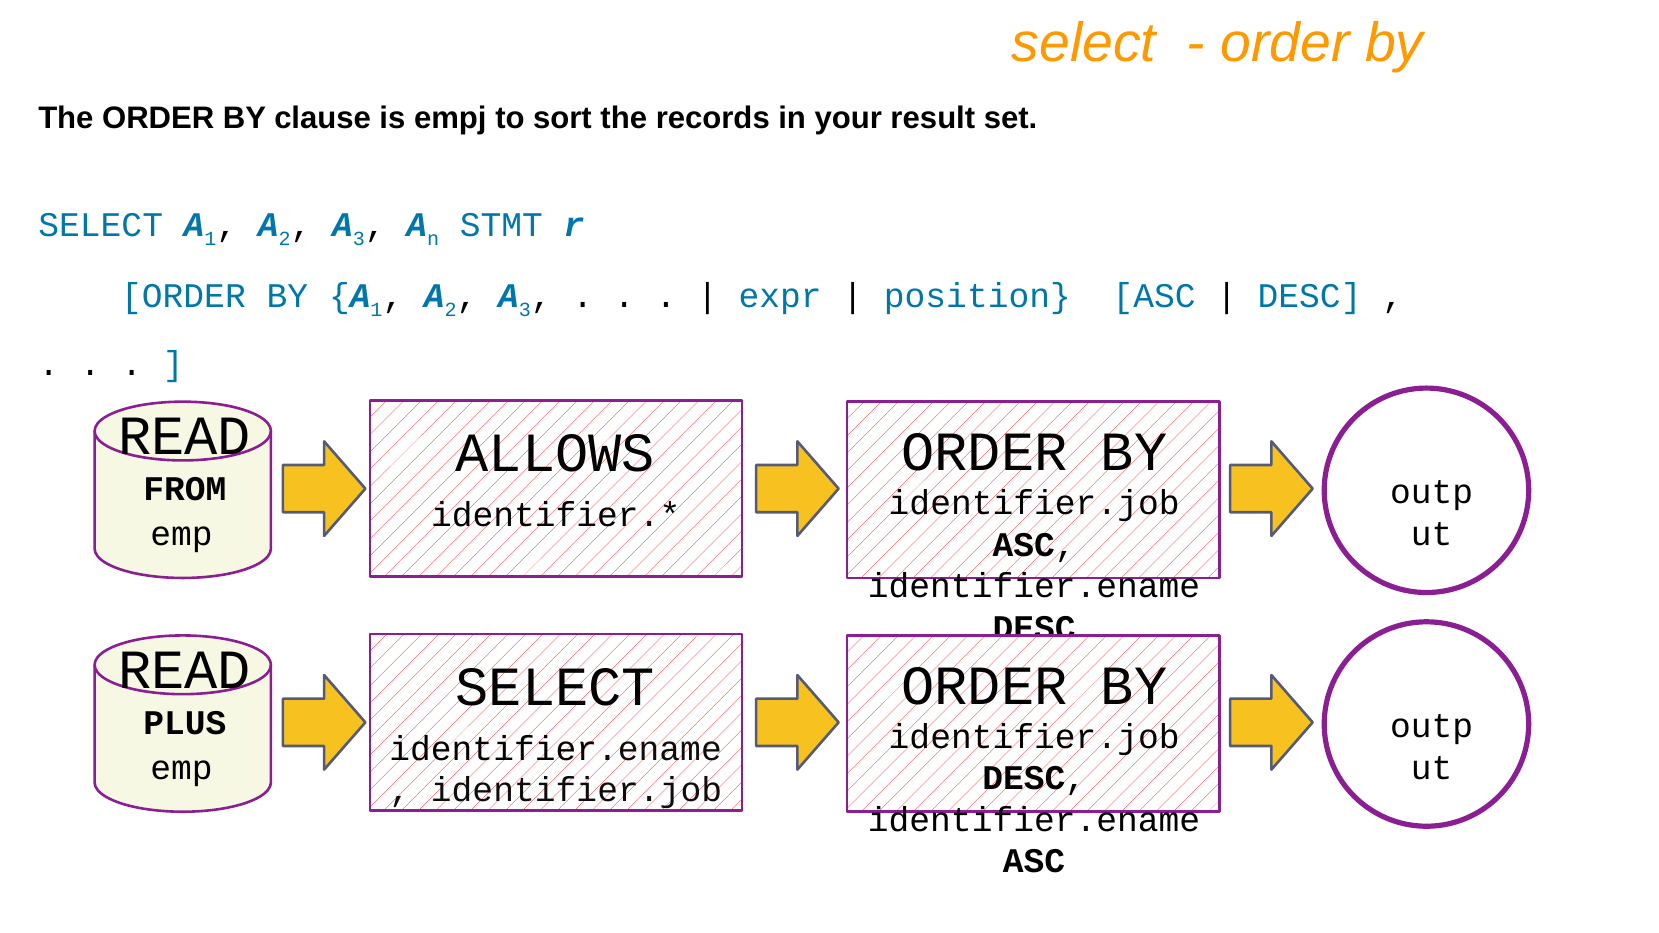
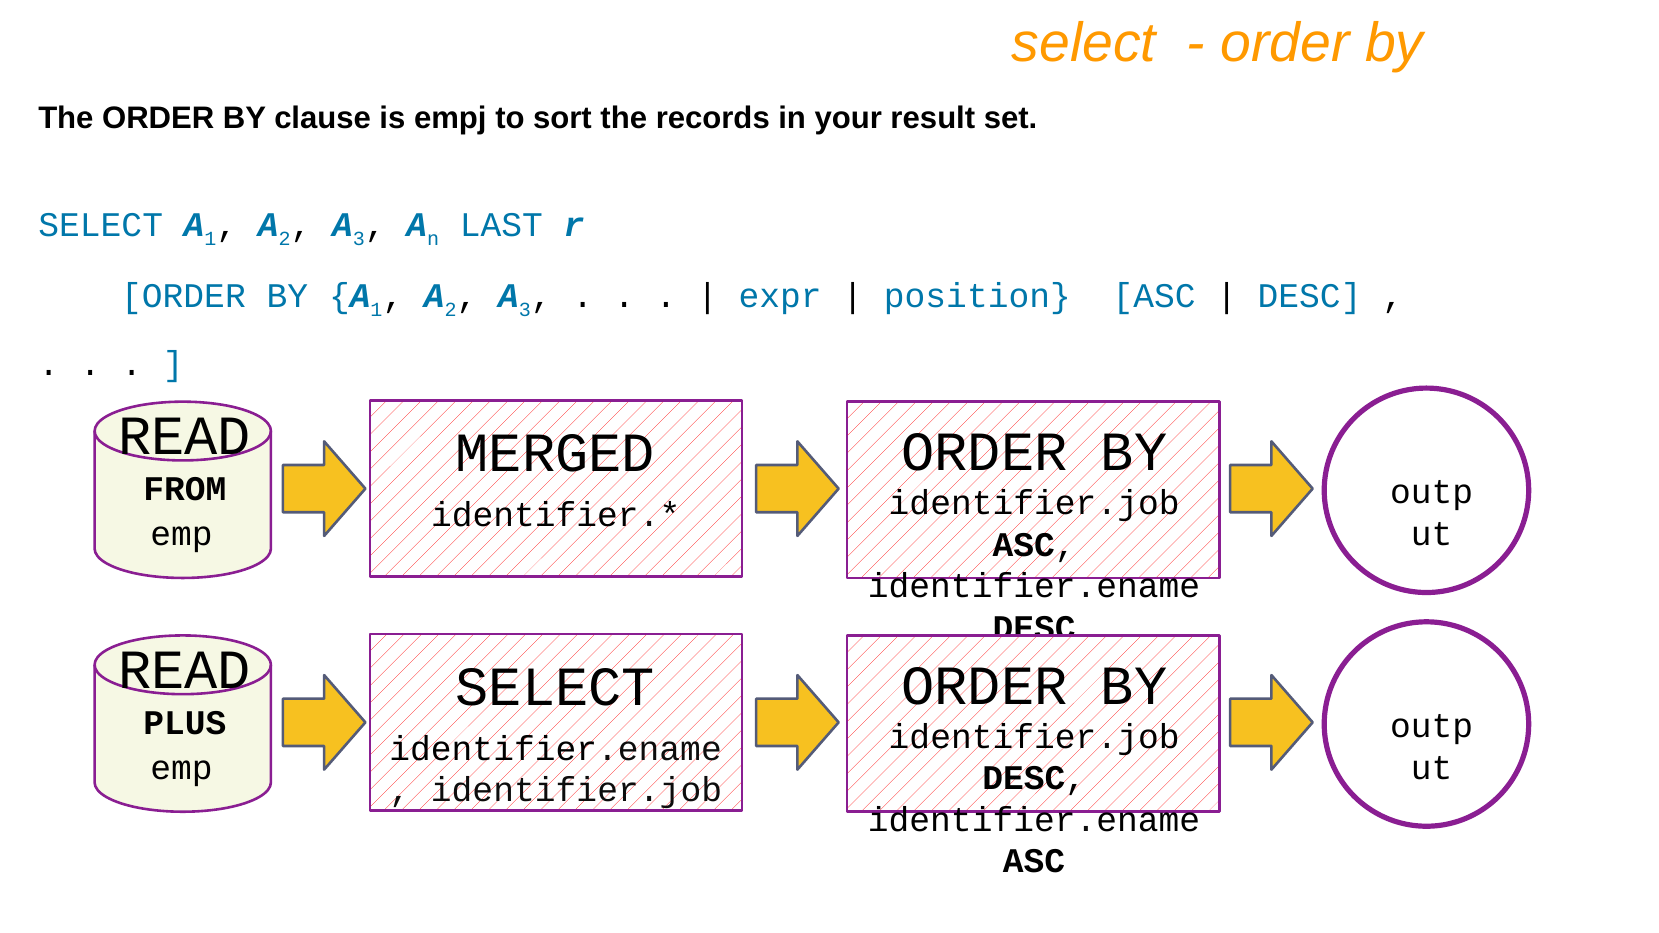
STMT: STMT -> LAST
ALLOWS: ALLOWS -> MERGED
